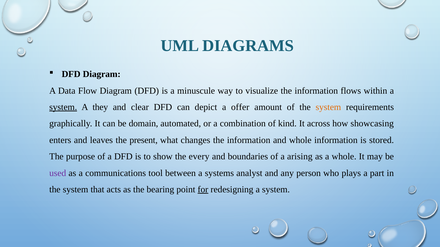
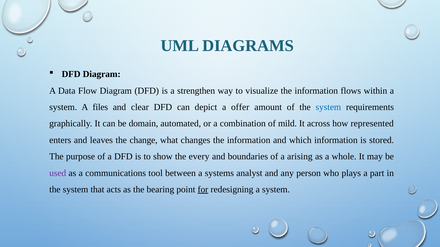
minuscule: minuscule -> strengthen
system at (63, 107) underline: present -> none
they: they -> files
system at (328, 107) colour: orange -> blue
kind: kind -> mild
showcasing: showcasing -> represented
present: present -> change
and whole: whole -> which
